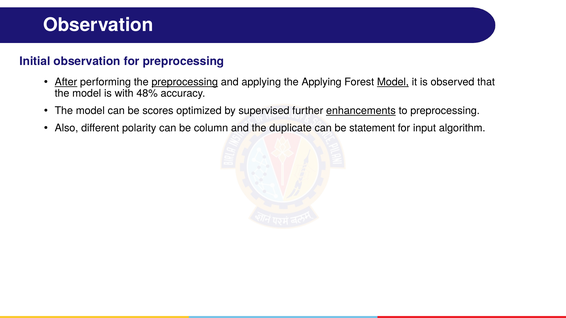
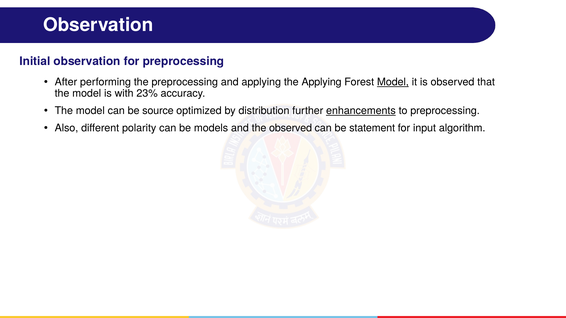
After underline: present -> none
preprocessing at (185, 82) underline: present -> none
48%: 48% -> 23%
scores: scores -> source
supervised: supervised -> distribution
column: column -> models
the duplicate: duplicate -> observed
